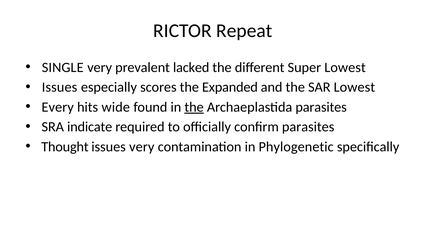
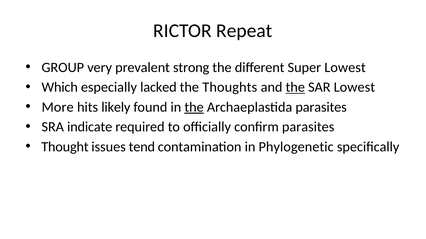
SINGLE: SINGLE -> GROUP
lacked: lacked -> strong
Issues at (60, 87): Issues -> Which
scores: scores -> lacked
Expanded: Expanded -> Thoughts
the at (295, 87) underline: none -> present
Every: Every -> More
wide: wide -> likely
issues very: very -> tend
